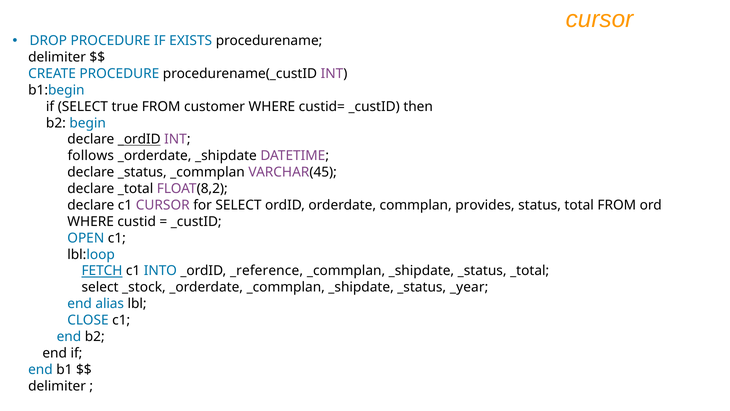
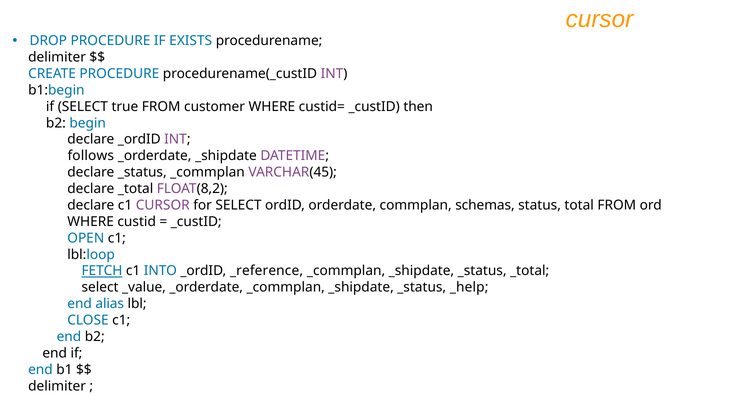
_ordID at (139, 139) underline: present -> none
provides: provides -> schemas
_stock: _stock -> _value
_year: _year -> _help
